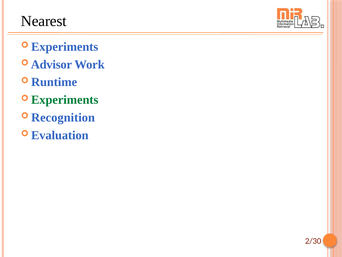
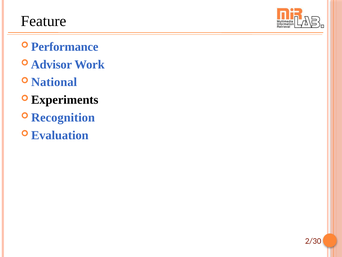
Nearest: Nearest -> Feature
Experiments at (65, 47): Experiments -> Performance
Runtime: Runtime -> National
Experiments at (65, 100) colour: green -> black
